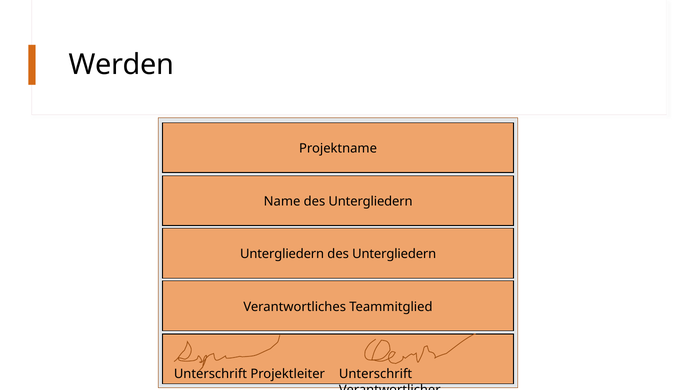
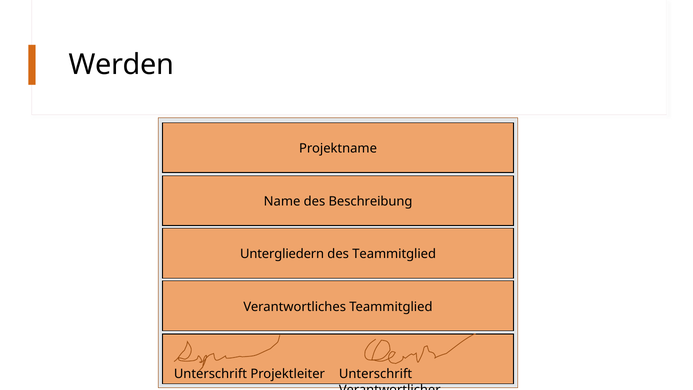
Name des Untergliedern: Untergliedern -> Beschreibung
Untergliedern at (394, 254): Untergliedern -> Teammitglied
